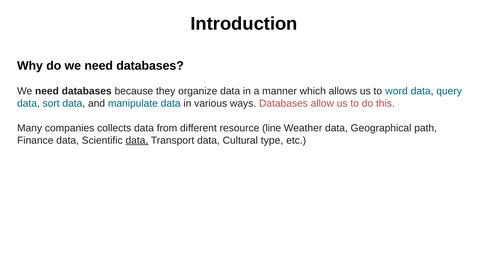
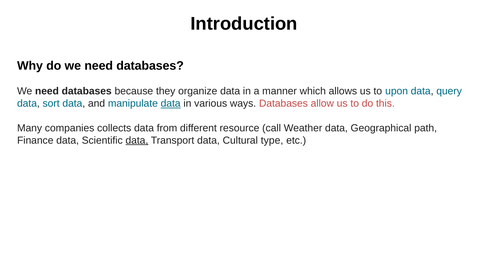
word: word -> upon
data at (171, 103) underline: none -> present
line: line -> call
